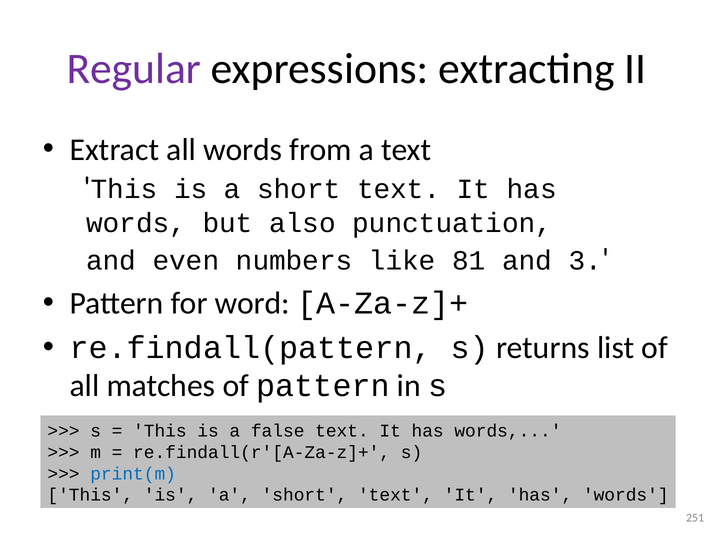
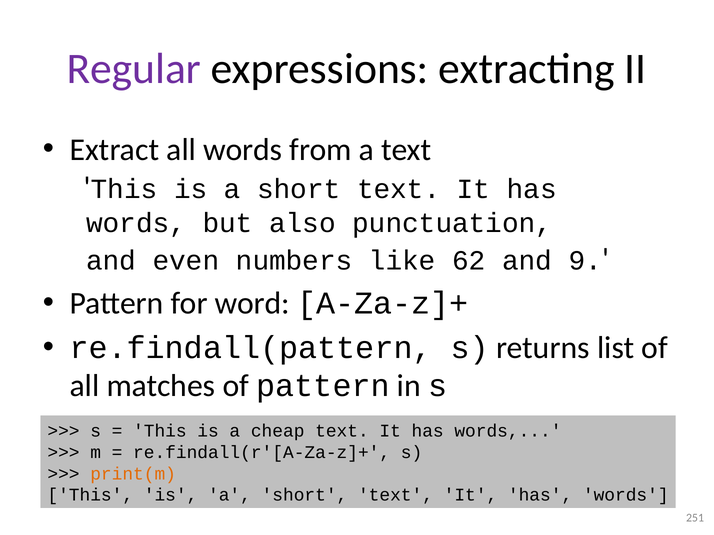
81: 81 -> 62
3: 3 -> 9
false: false -> cheap
print(m colour: blue -> orange
